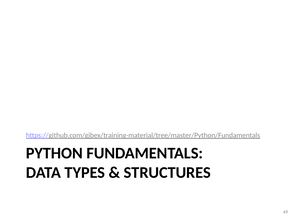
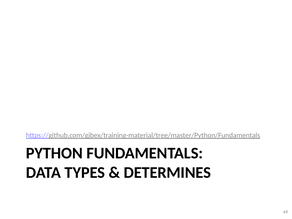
STRUCTURES: STRUCTURES -> DETERMINES
